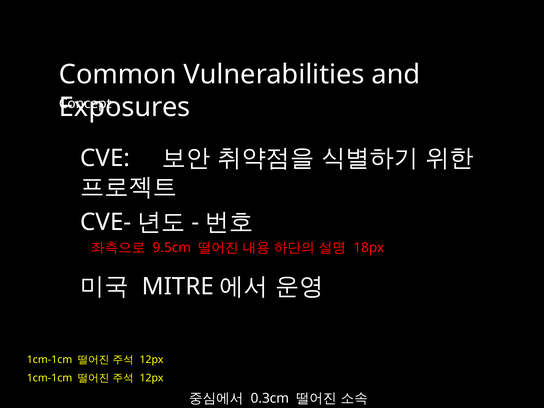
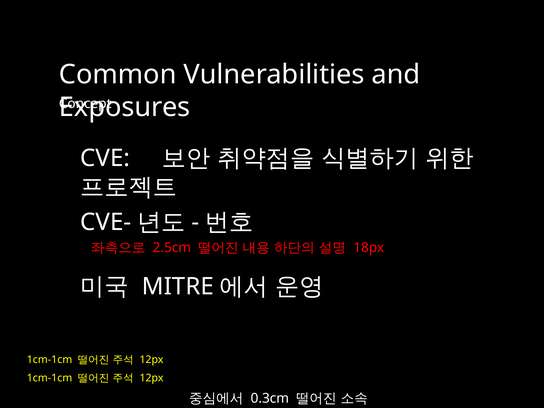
9.5cm: 9.5cm -> 2.5cm
